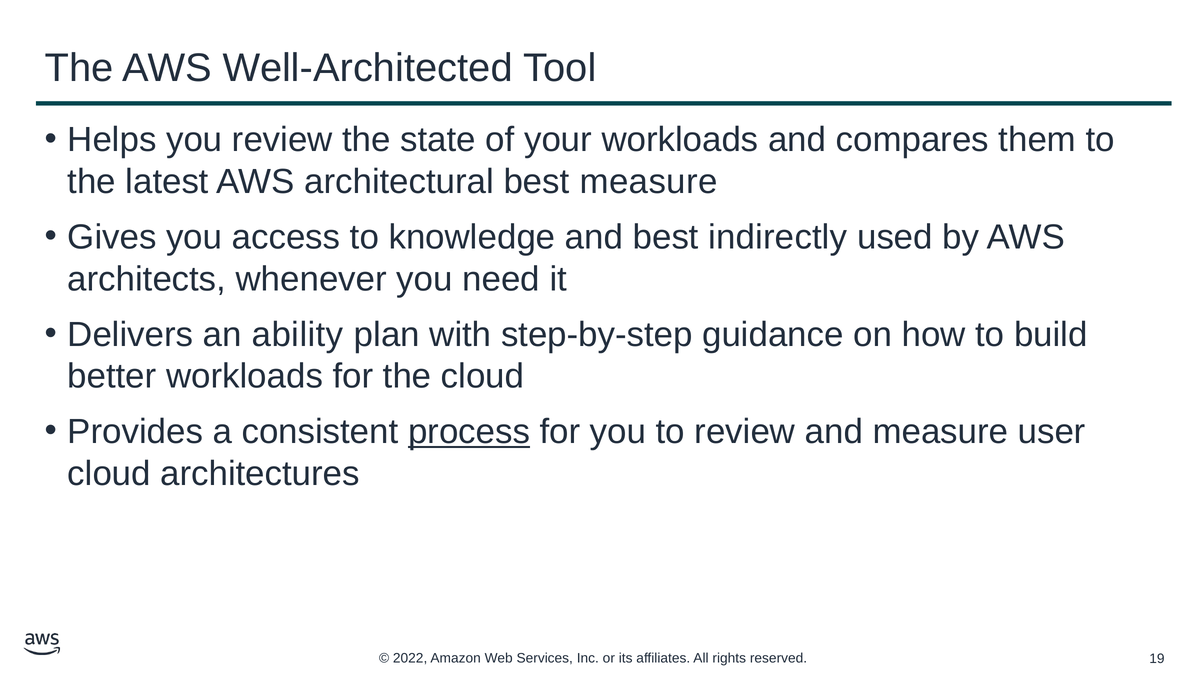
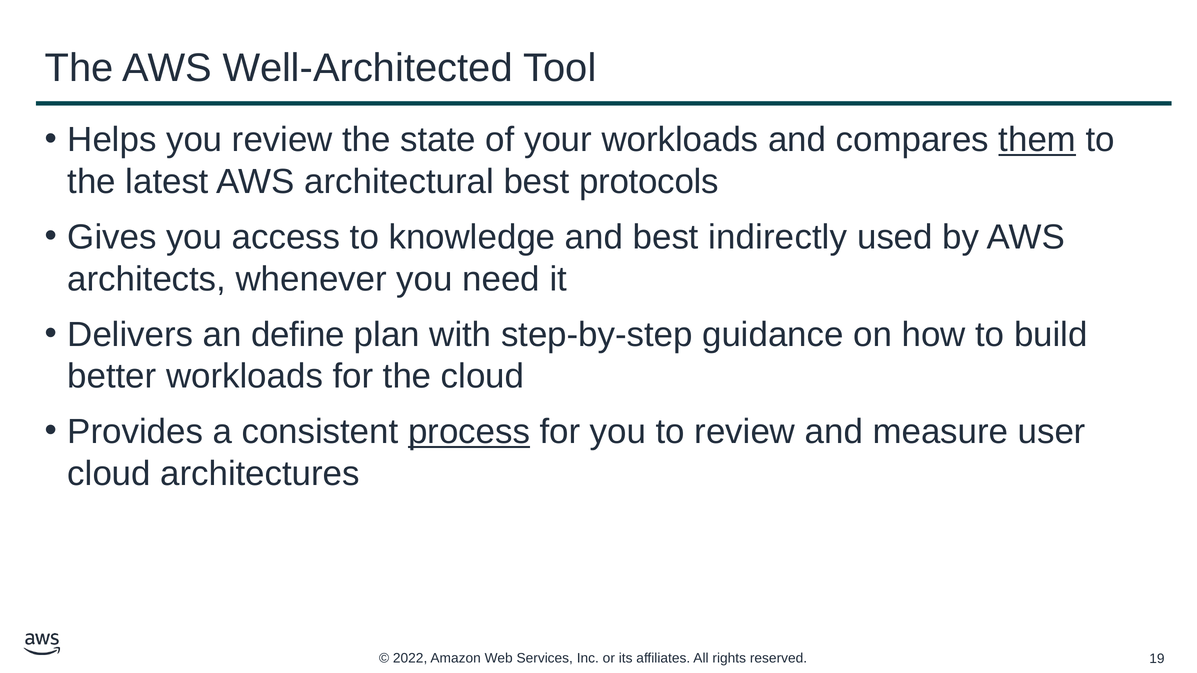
them underline: none -> present
best measure: measure -> protocols
ability: ability -> define
